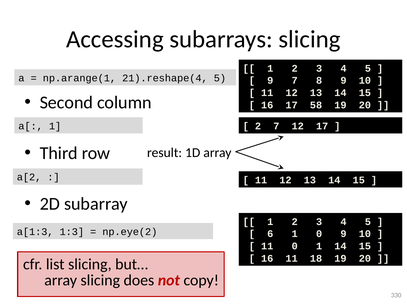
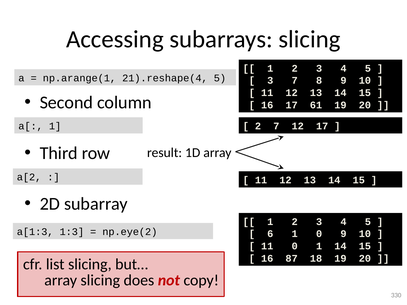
9 at (270, 81): 9 -> 3
58: 58 -> 61
16 11: 11 -> 87
